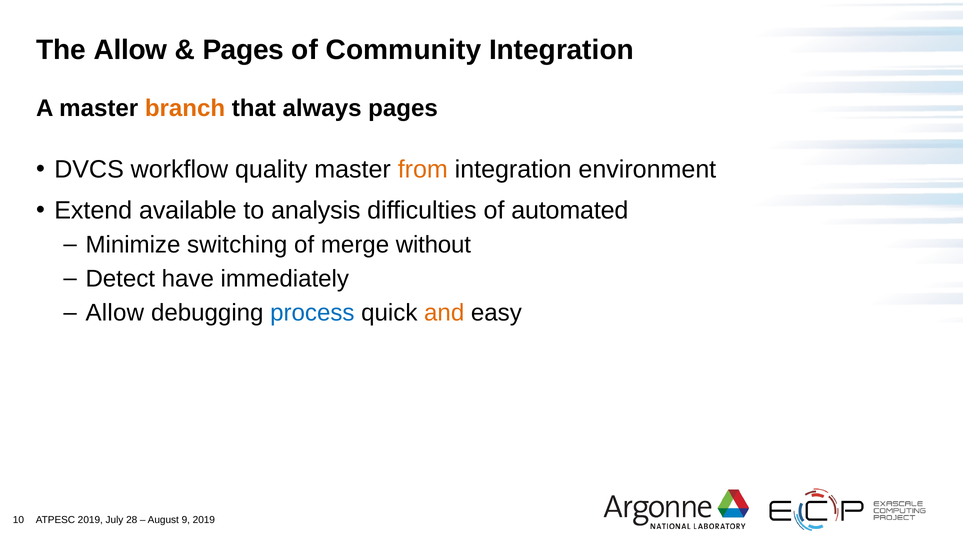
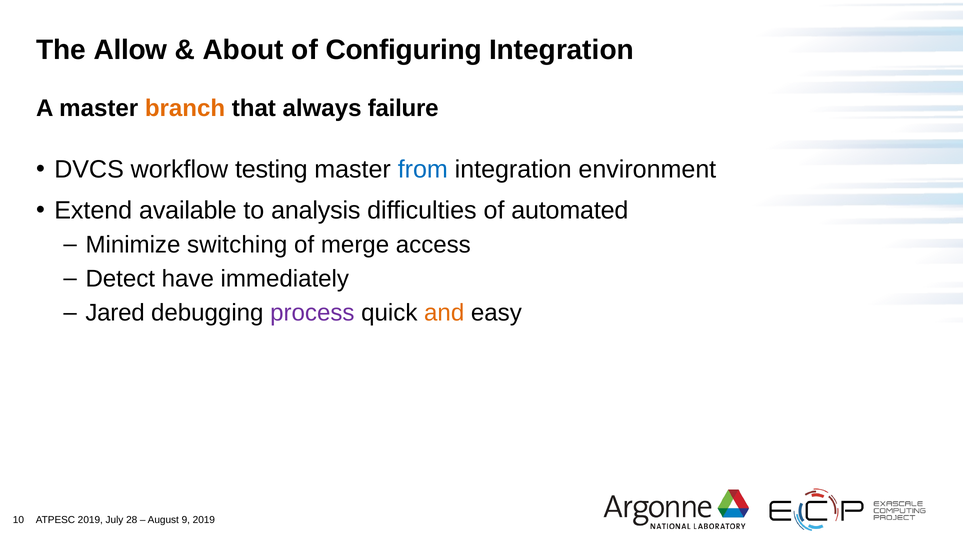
Pages at (243, 50): Pages -> About
Community: Community -> Configuring
always pages: pages -> failure
quality: quality -> testing
from colour: orange -> blue
without: without -> access
Allow at (115, 313): Allow -> Jared
process colour: blue -> purple
